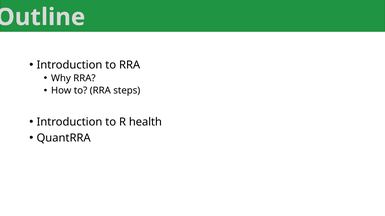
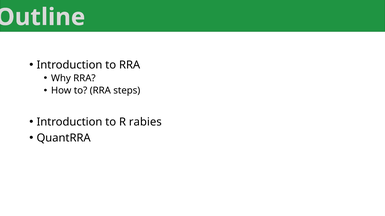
health: health -> rabies
